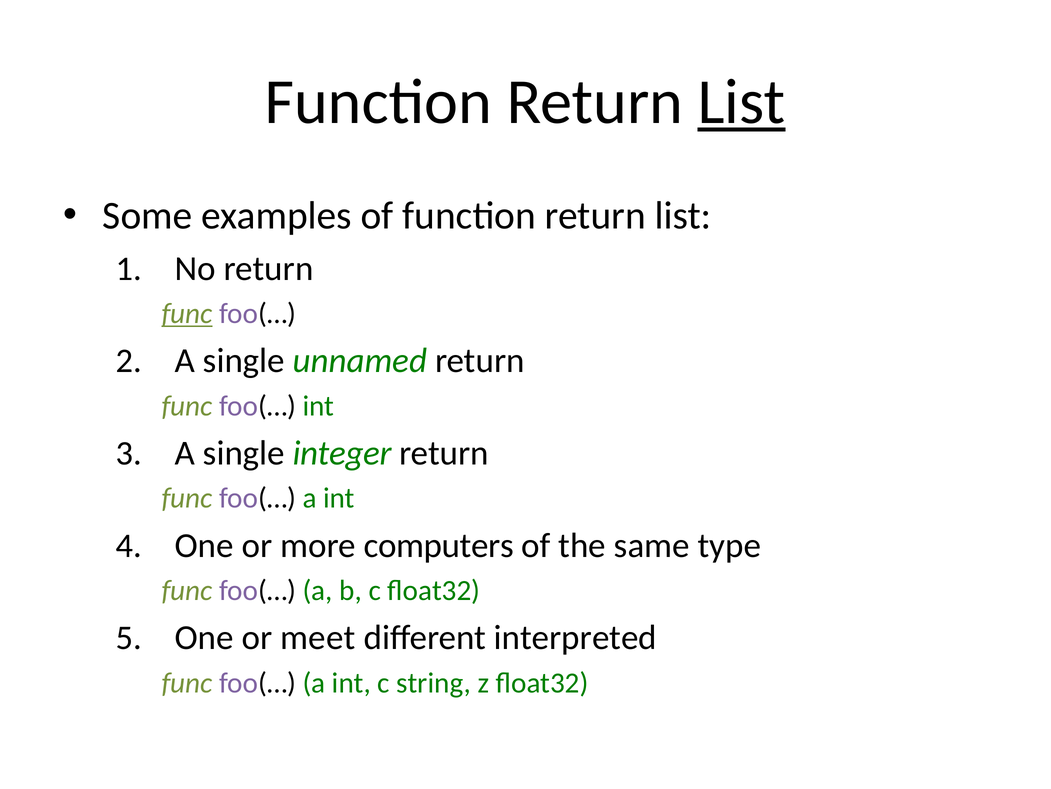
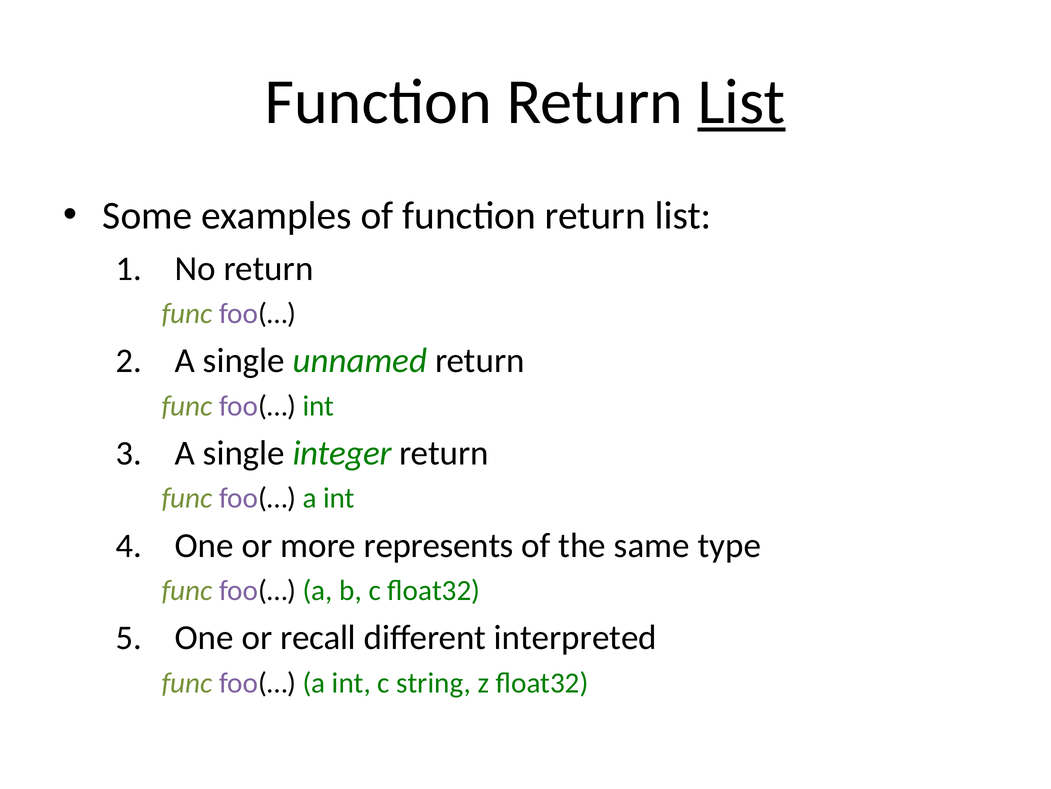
func at (187, 313) underline: present -> none
computers: computers -> represents
meet: meet -> recall
